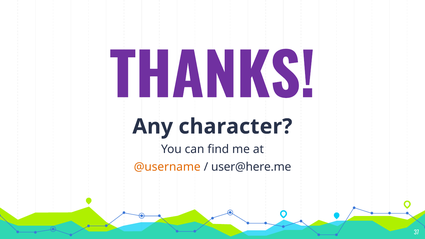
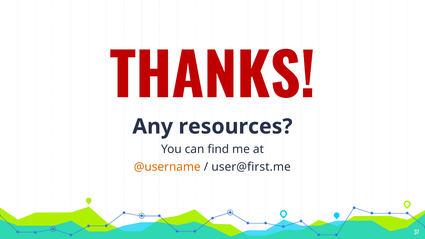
THANKS colour: purple -> red
character: character -> resources
user@here.me: user@here.me -> user@first.me
